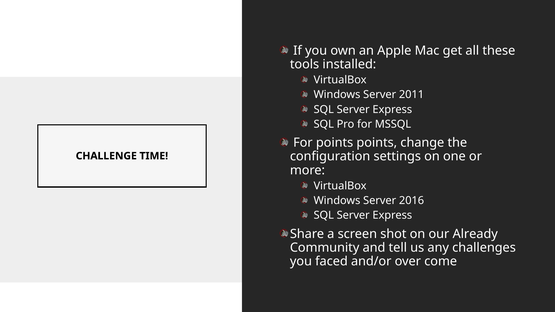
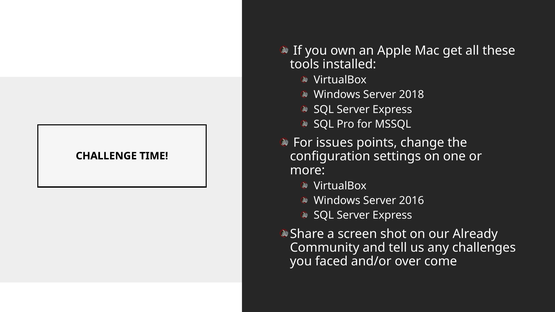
2011: 2011 -> 2018
For points: points -> issues
